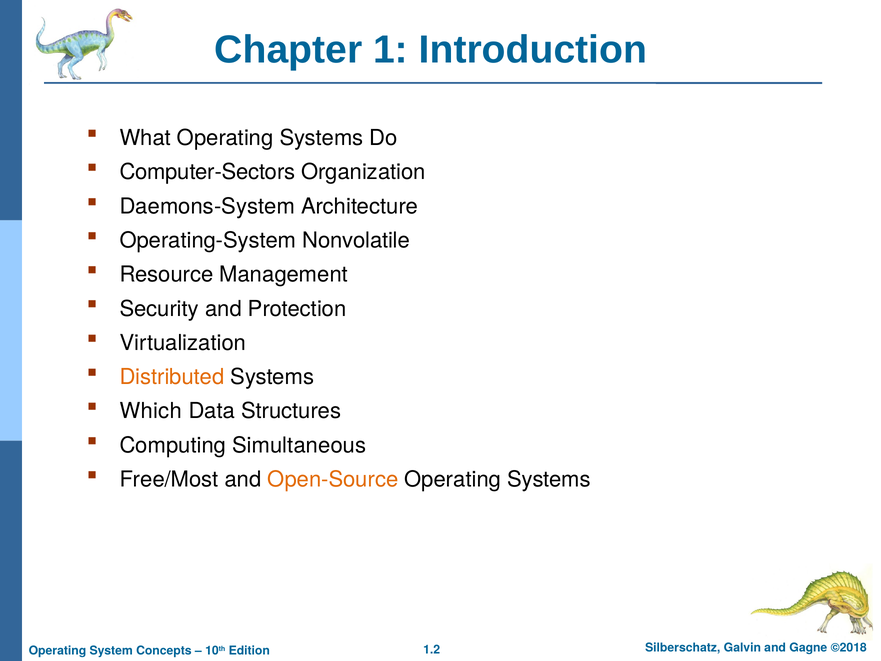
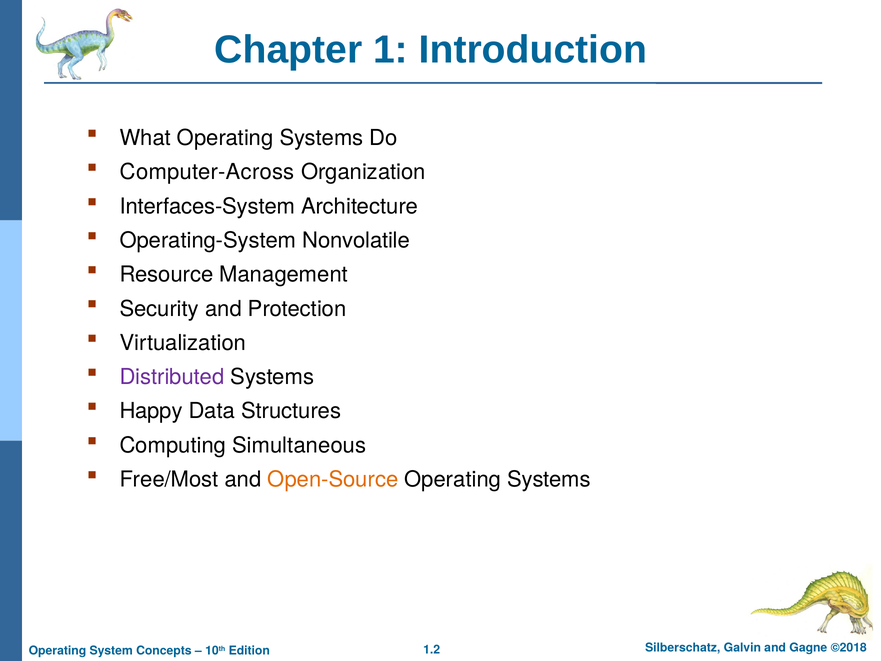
Computer-Sectors: Computer-Sectors -> Computer-Across
Daemons-System: Daemons-System -> Interfaces-System
Distributed colour: orange -> purple
Which: Which -> Happy
